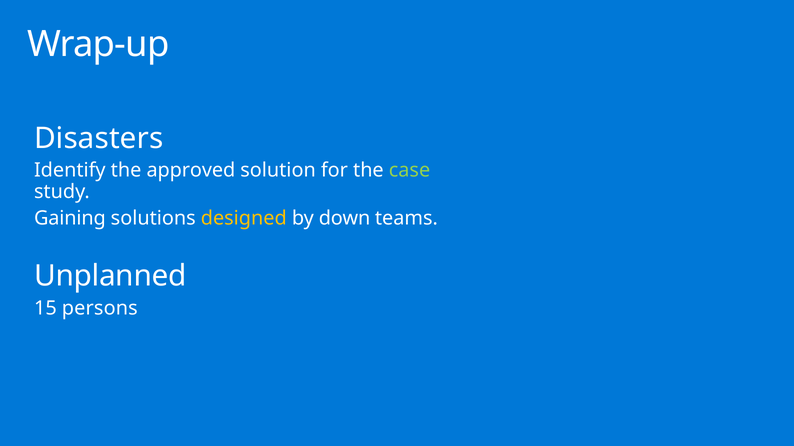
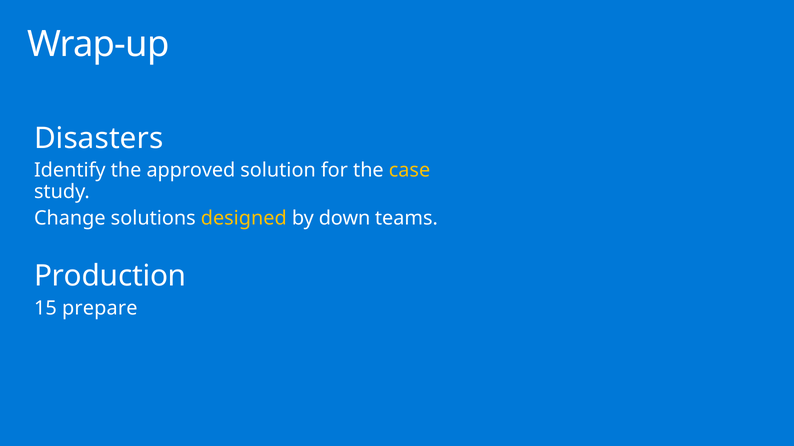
case colour: light green -> yellow
Gaining: Gaining -> Change
Unplanned: Unplanned -> Production
persons: persons -> prepare
